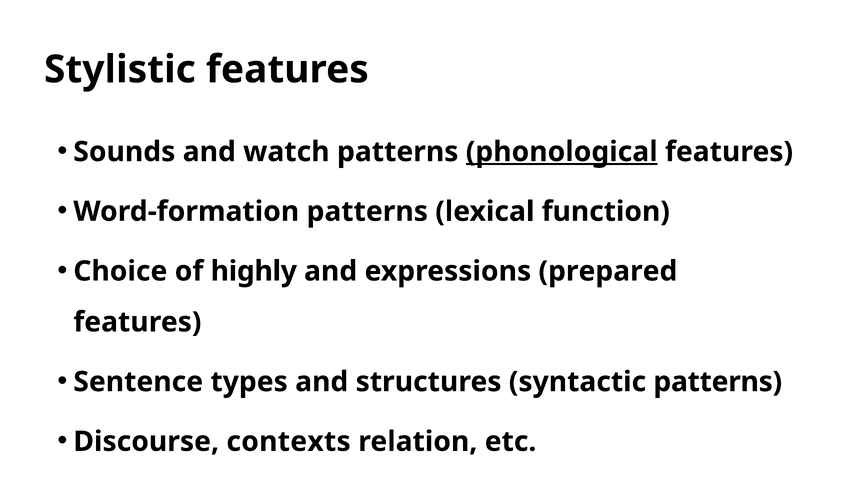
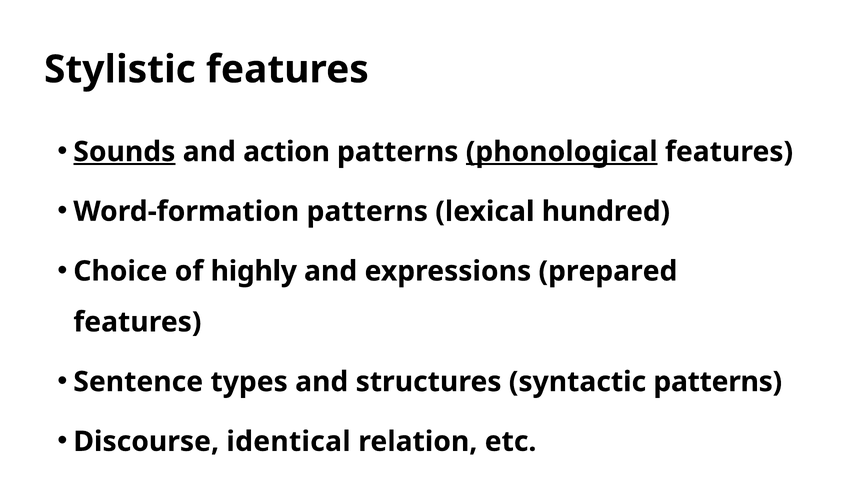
Sounds underline: none -> present
watch: watch -> action
function: function -> hundred
contexts: contexts -> identical
